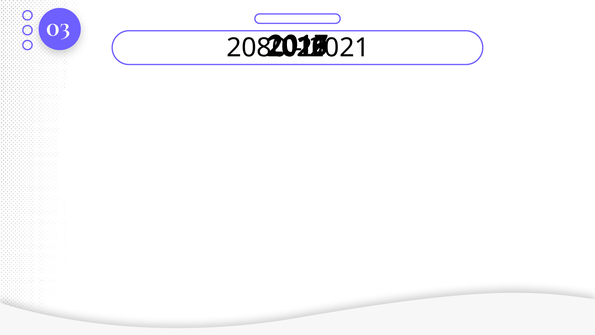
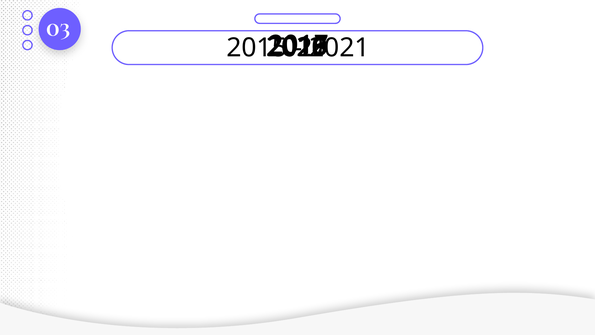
2080 at (257, 48): 2080 -> 2015
